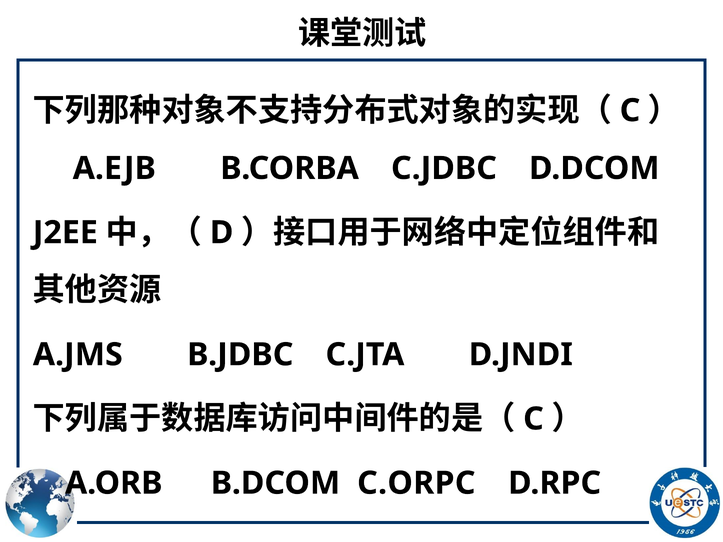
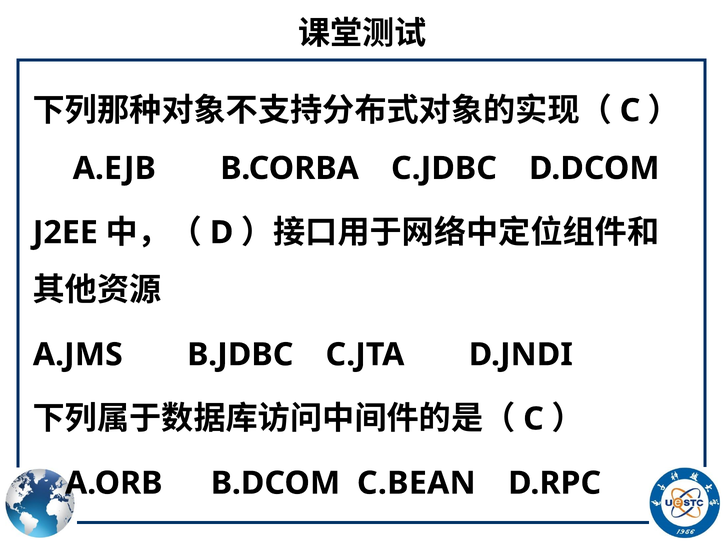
C.ORPC: C.ORPC -> C.BEAN
